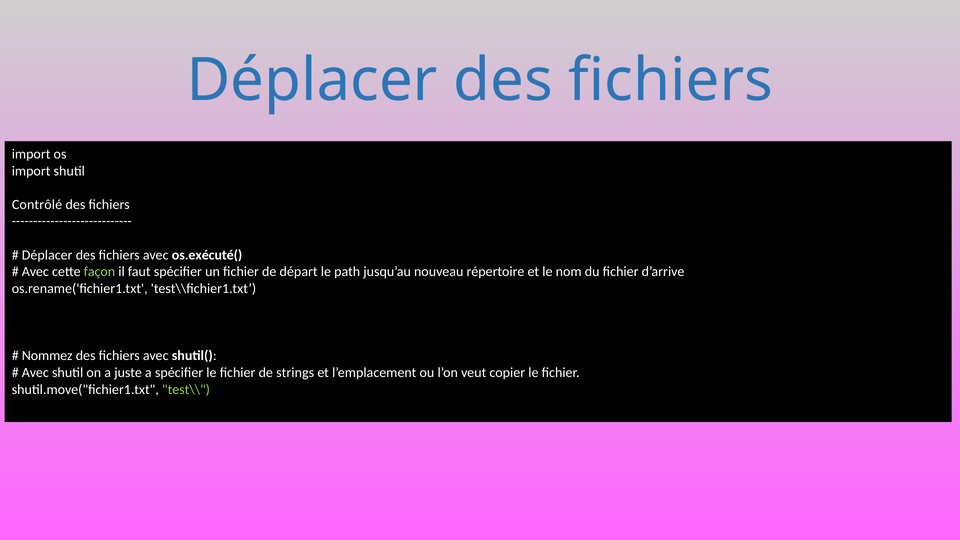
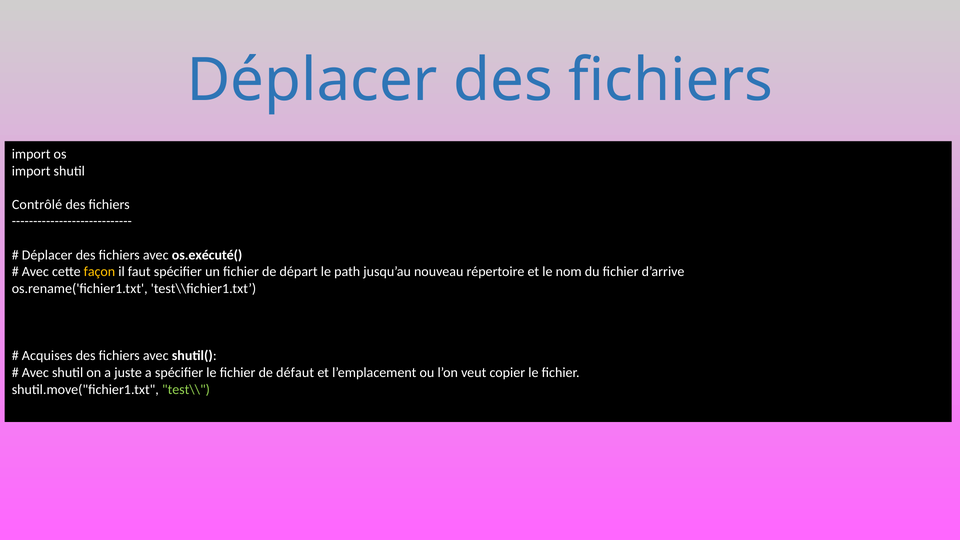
façon colour: light green -> yellow
Nommez: Nommez -> Acquises
strings: strings -> défaut
